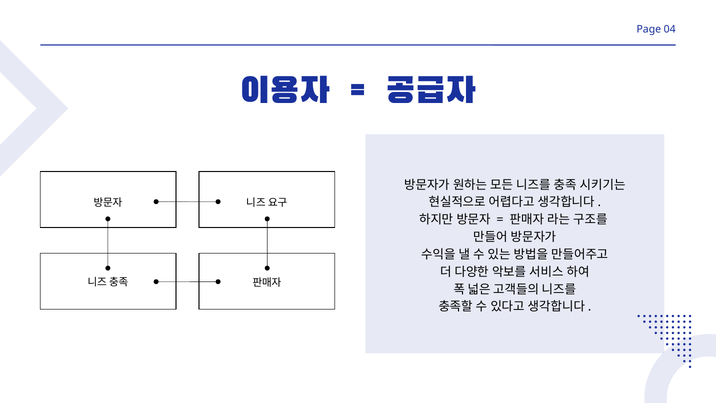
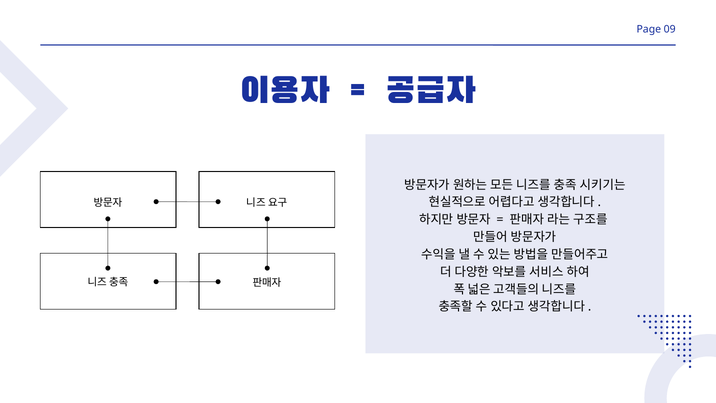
04: 04 -> 09
